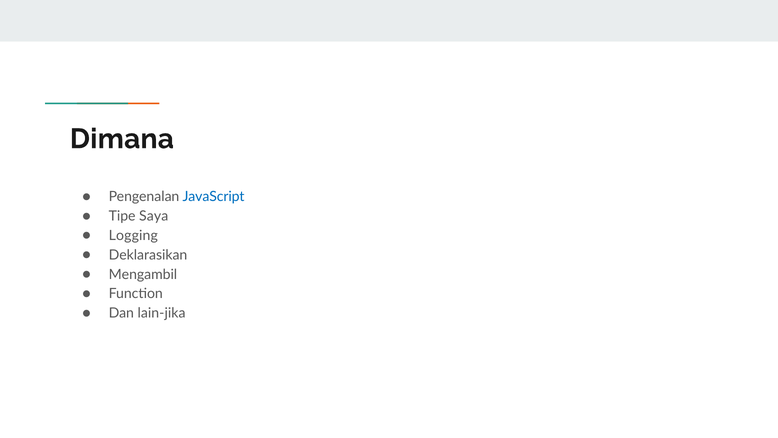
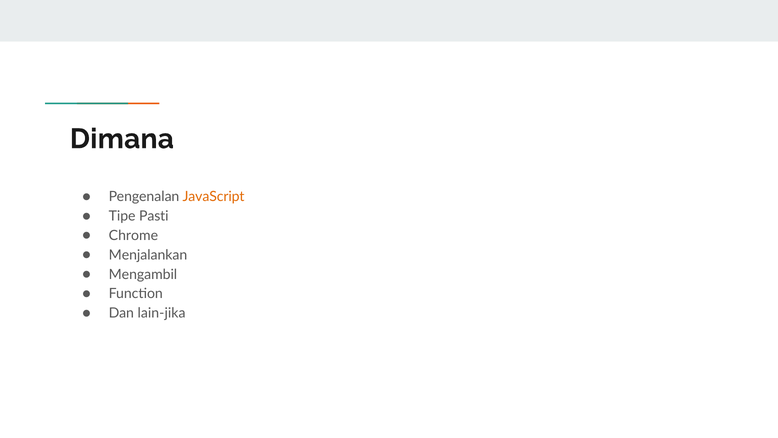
JavaScript colour: blue -> orange
Saya: Saya -> Pasti
Logging: Logging -> Chrome
Deklarasikan: Deklarasikan -> Menjalankan
